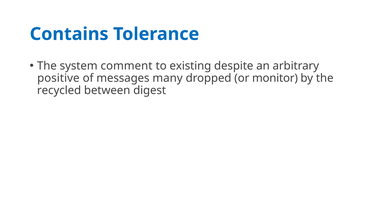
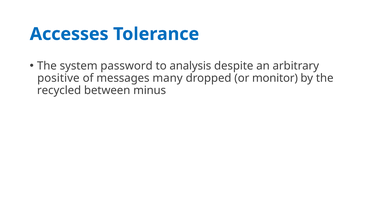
Contains: Contains -> Accesses
comment: comment -> password
existing: existing -> analysis
digest: digest -> minus
